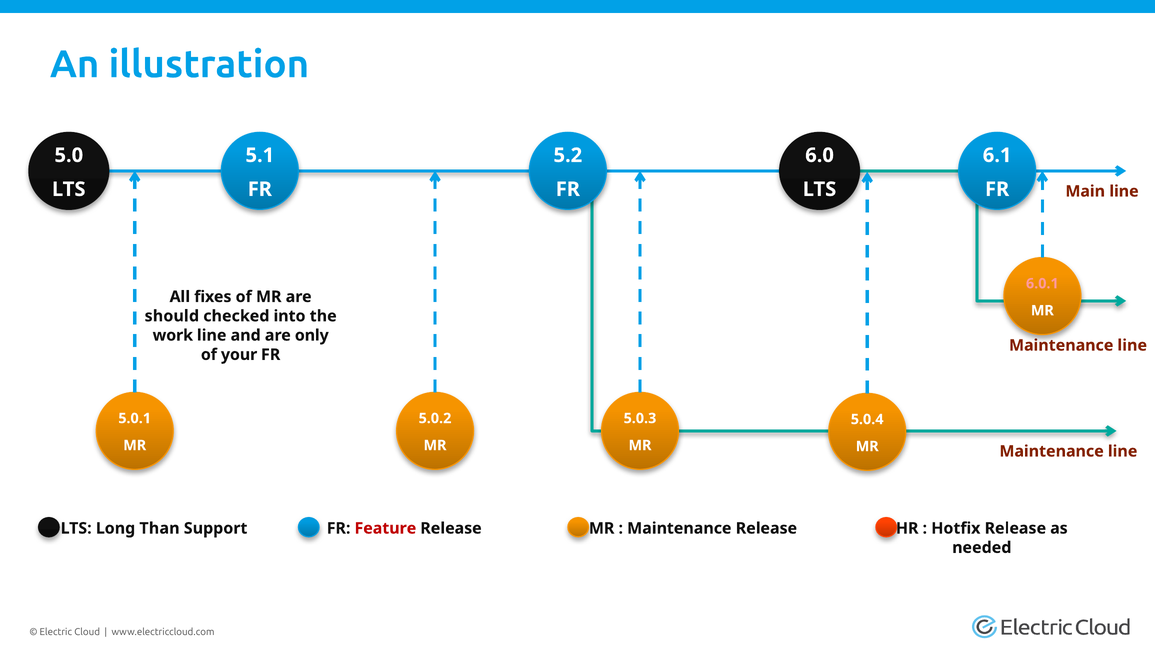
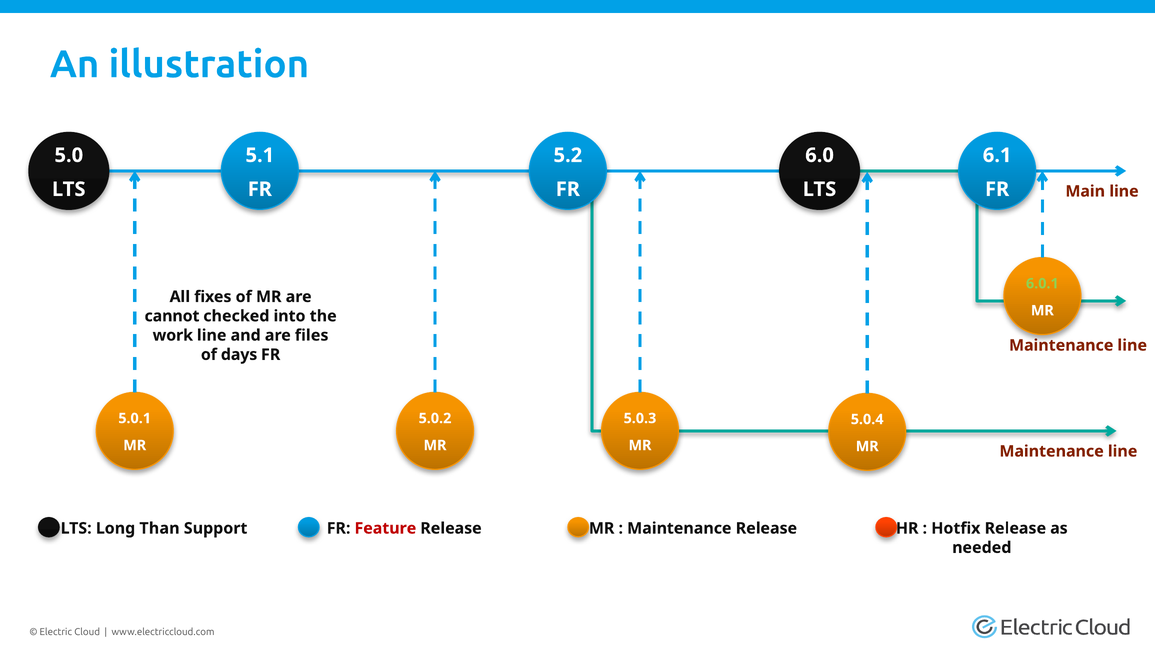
6.0.1 colour: pink -> light green
should: should -> cannot
only: only -> files
your: your -> days
